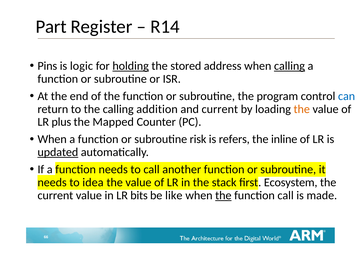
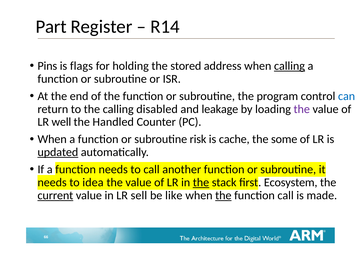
logic: logic -> flags
holding underline: present -> none
addition: addition -> disabled
and current: current -> leakage
the at (302, 109) colour: orange -> purple
plus: plus -> well
Mapped: Mapped -> Handled
refers: refers -> cache
inline: inline -> some
the at (201, 183) underline: none -> present
current at (55, 195) underline: none -> present
bits: bits -> sell
